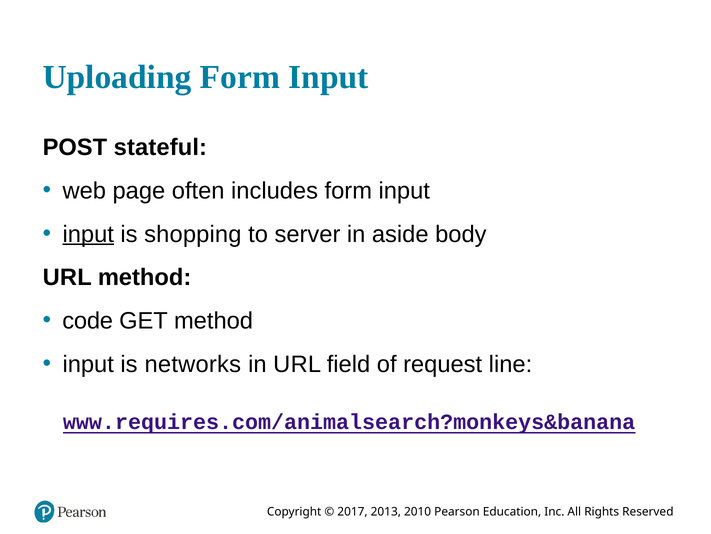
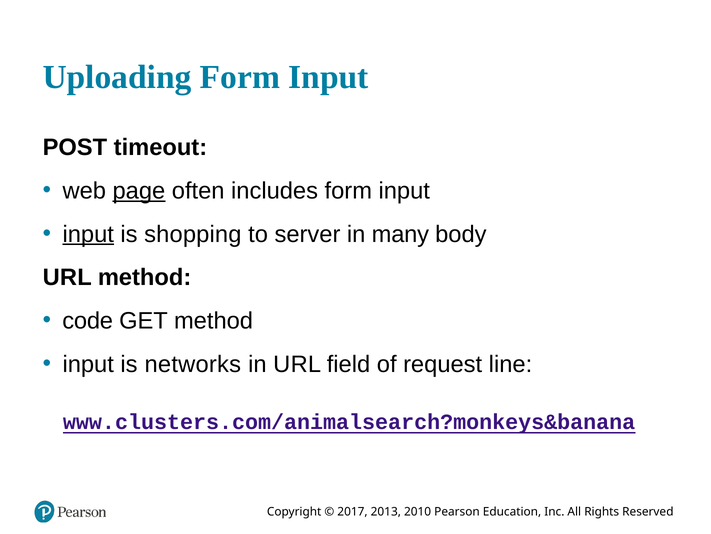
stateful: stateful -> timeout
page underline: none -> present
aside: aside -> many
www.requires.com/animalsearch?monkeys&banana: www.requires.com/animalsearch?monkeys&banana -> www.clusters.com/animalsearch?monkeys&banana
